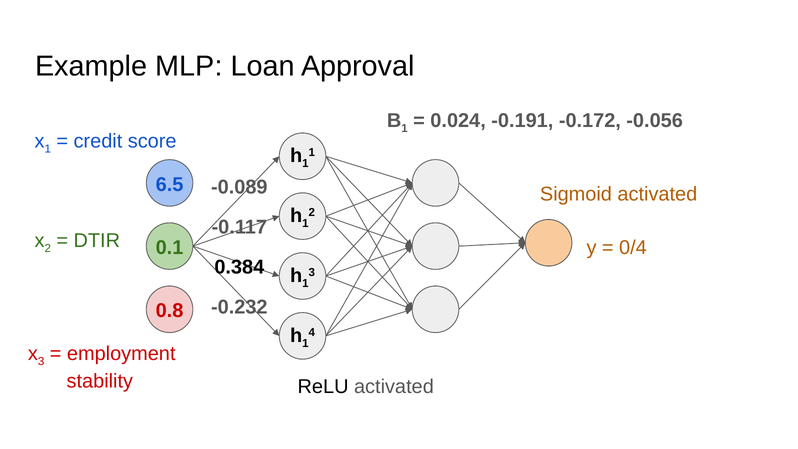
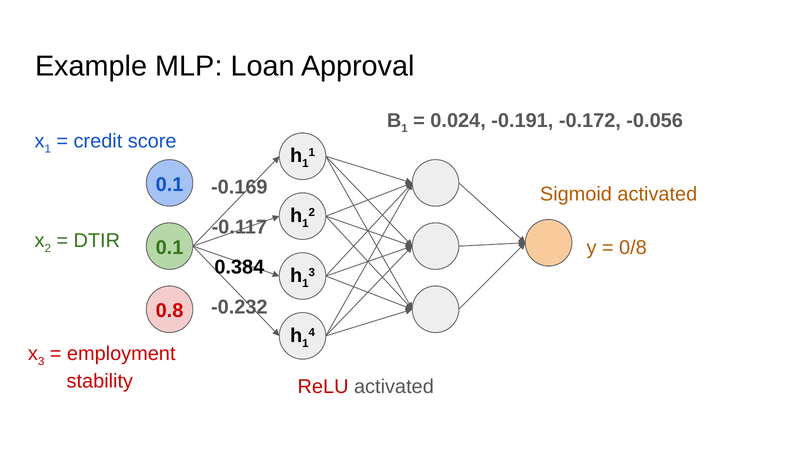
6.5 at (170, 184): 6.5 -> 0.1
-0.089: -0.089 -> -0.169
0/4: 0/4 -> 0/8
ReLU colour: black -> red
